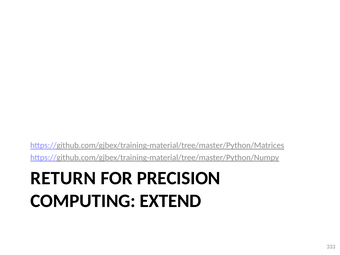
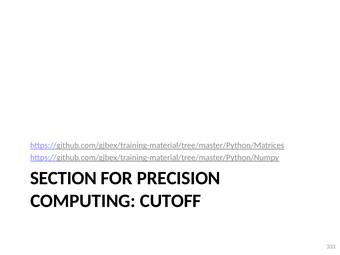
RETURN: RETURN -> SECTION
EXTEND: EXTEND -> CUTOFF
